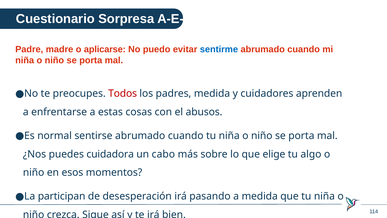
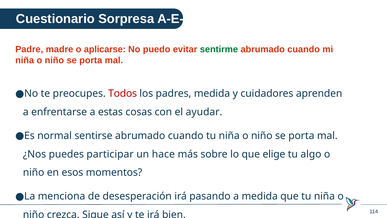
sentirme colour: blue -> green
abusos: abusos -> ayudar
cuidadora: cuidadora -> participar
cabo: cabo -> hace
participan: participan -> menciona
